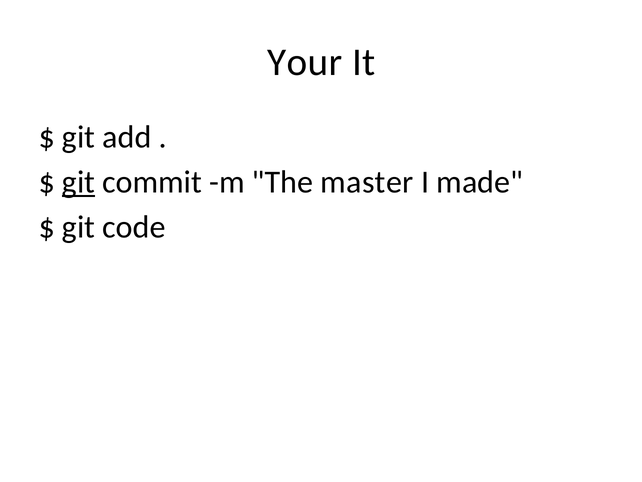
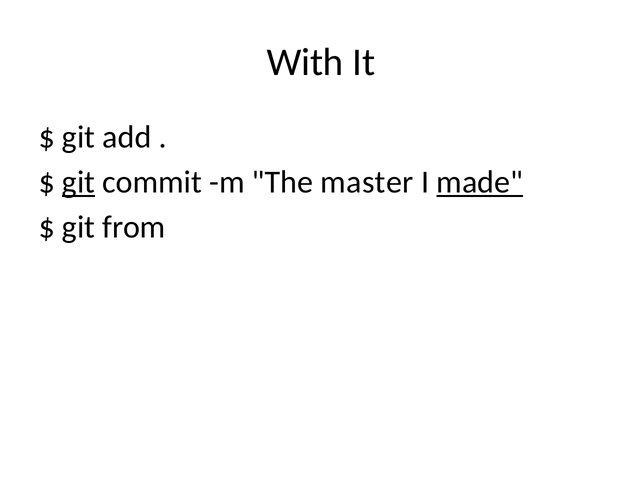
Your: Your -> With
made underline: none -> present
code: code -> from
